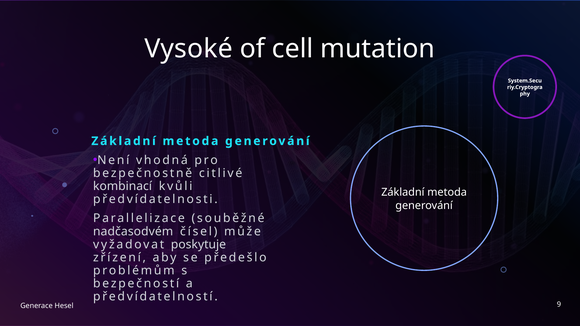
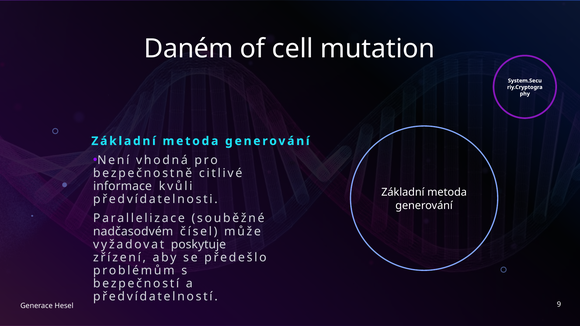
Vysoké: Vysoké -> Daném
kombinací: kombinací -> informace
